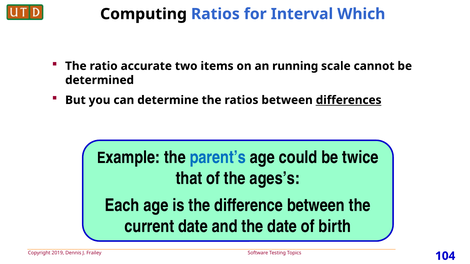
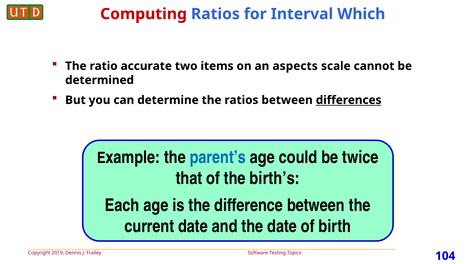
Computing colour: black -> red
running: running -> aspects
ages’s: ages’s -> birth’s
